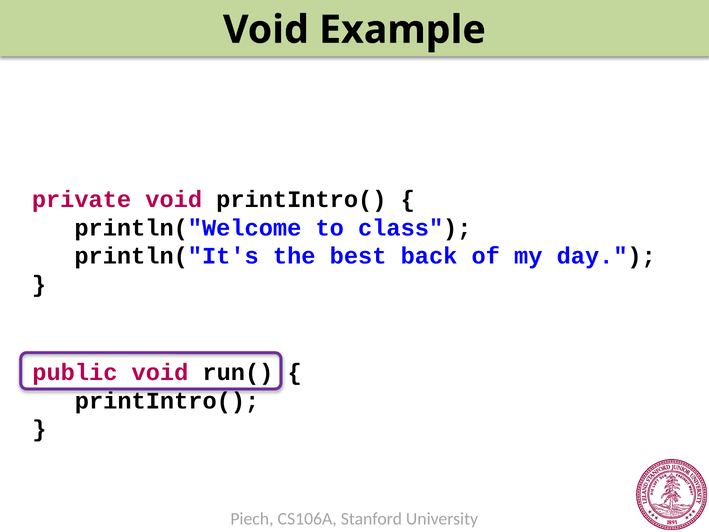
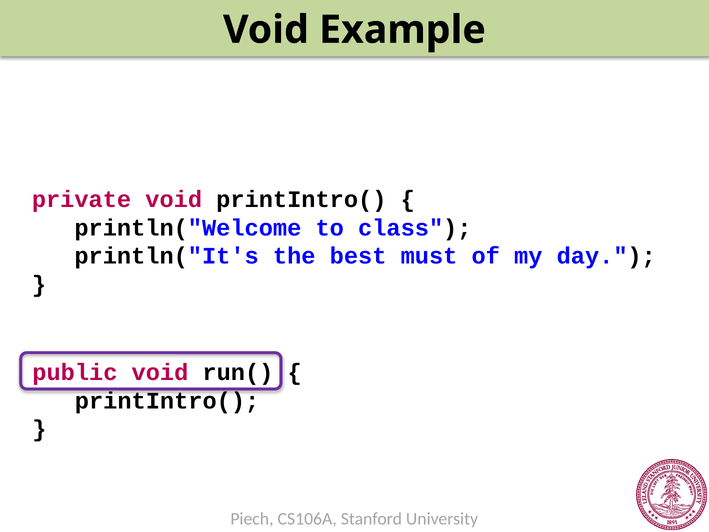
back: back -> must
